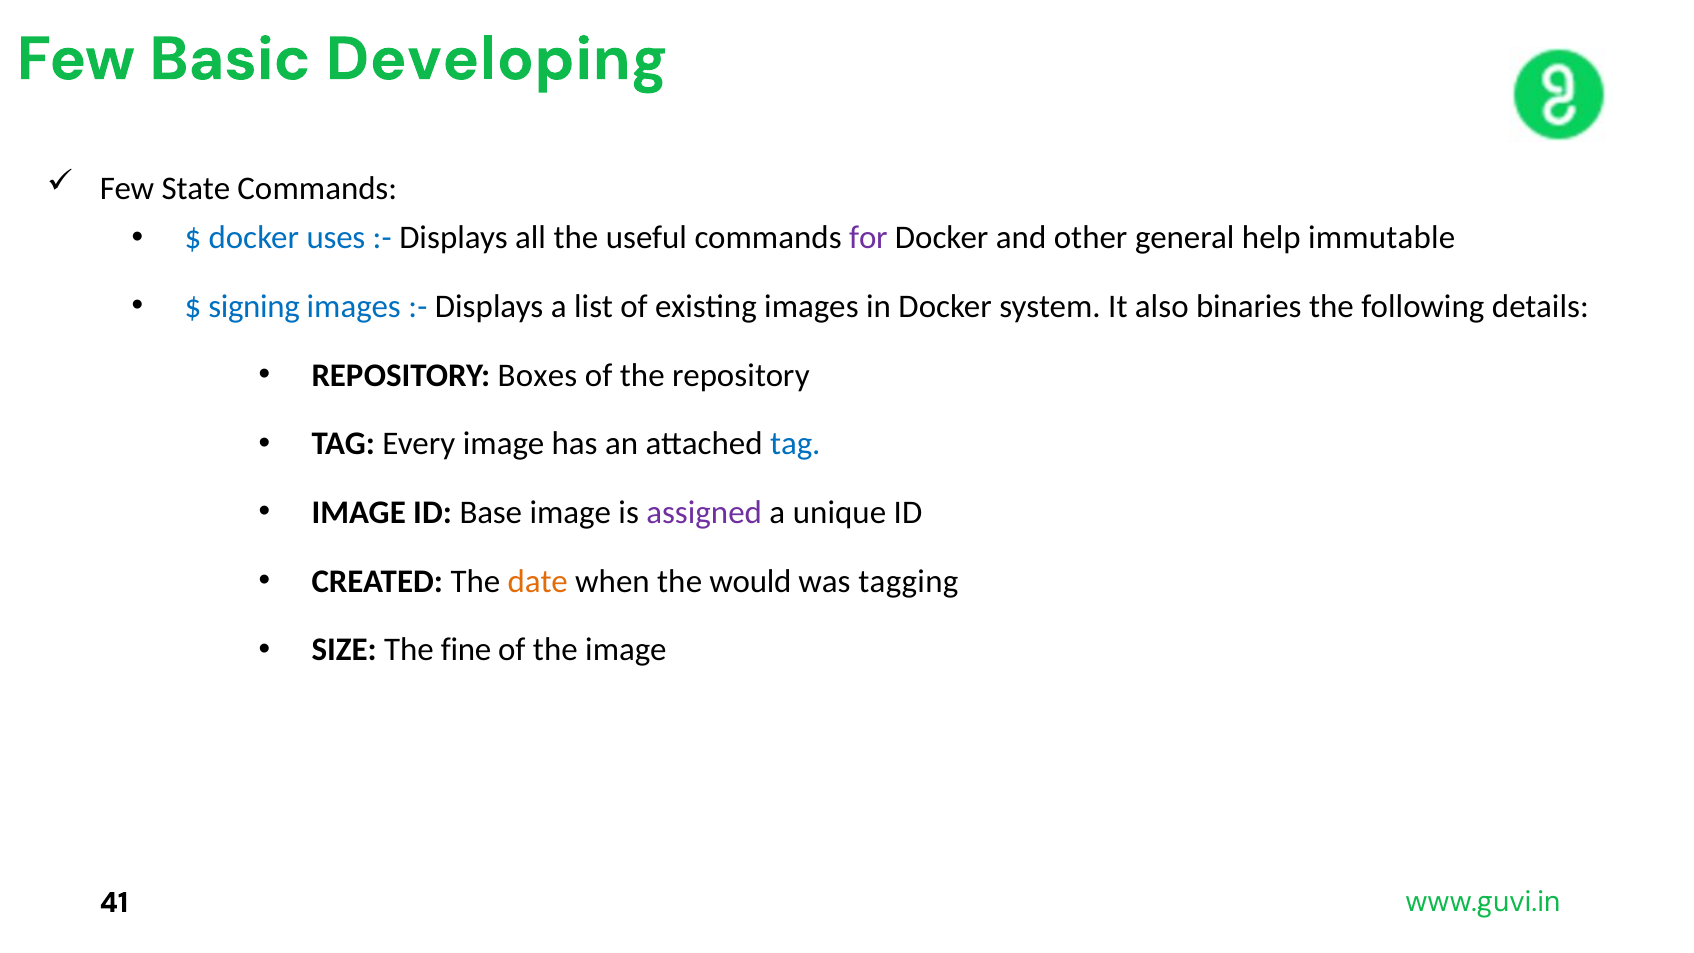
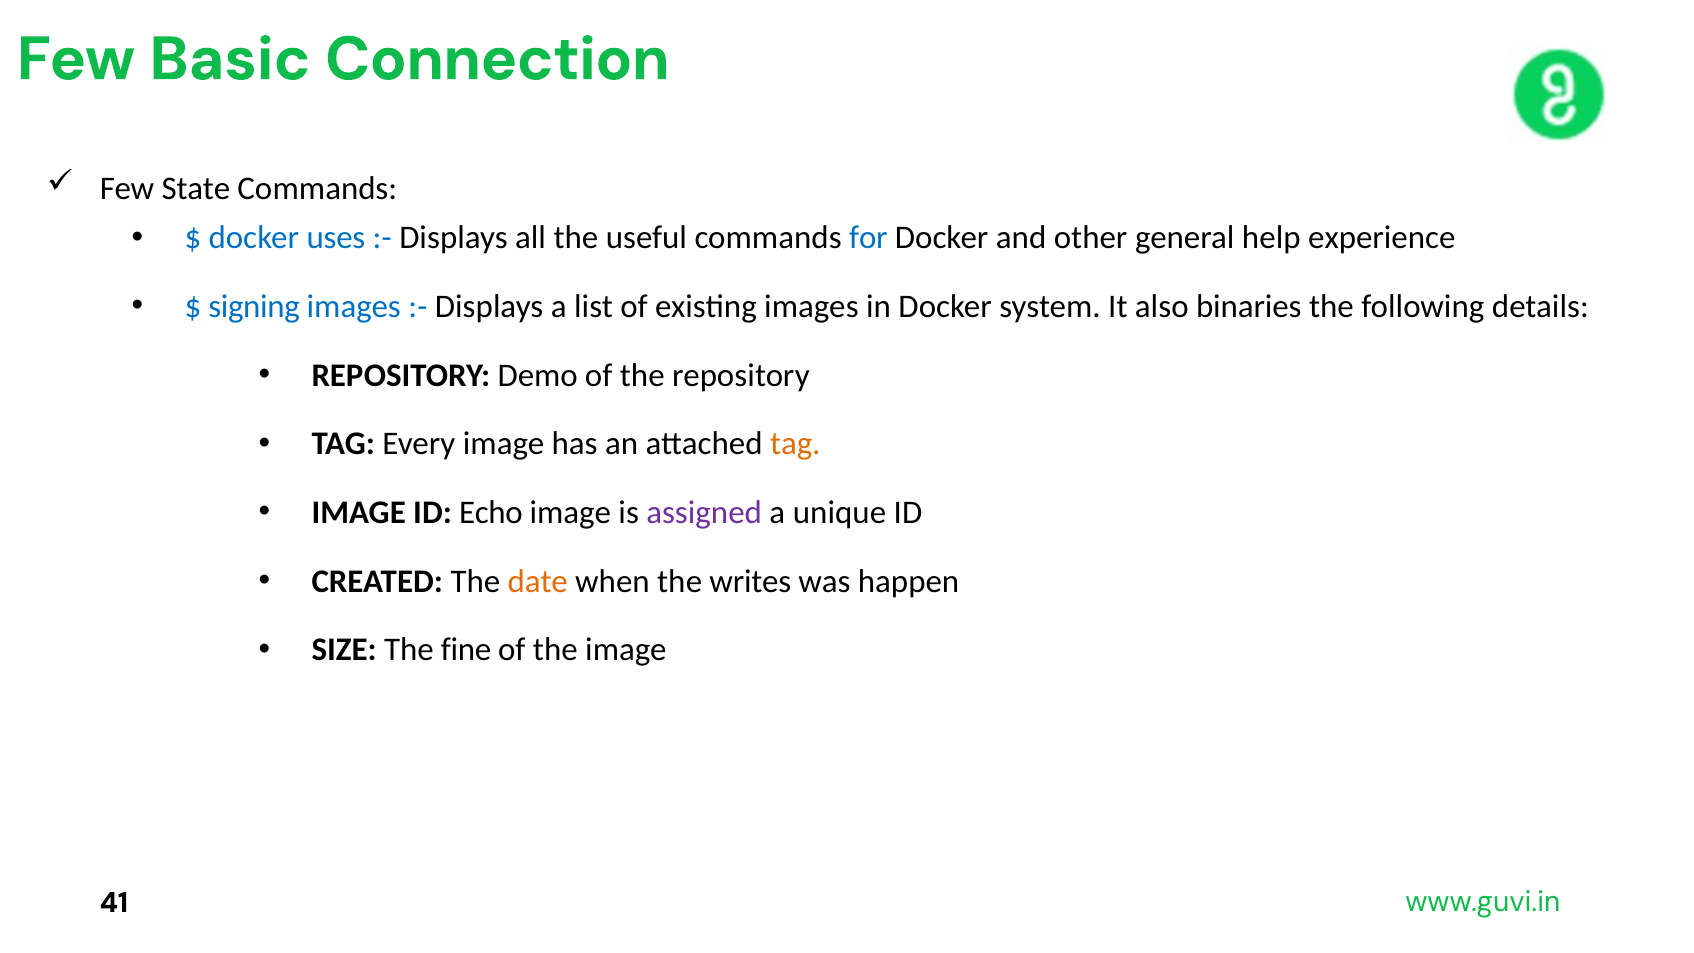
Developing: Developing -> Connection
for colour: purple -> blue
immutable: immutable -> experience
Boxes: Boxes -> Demo
tag at (795, 444) colour: blue -> orange
Base: Base -> Echo
would: would -> writes
tagging: tagging -> happen
